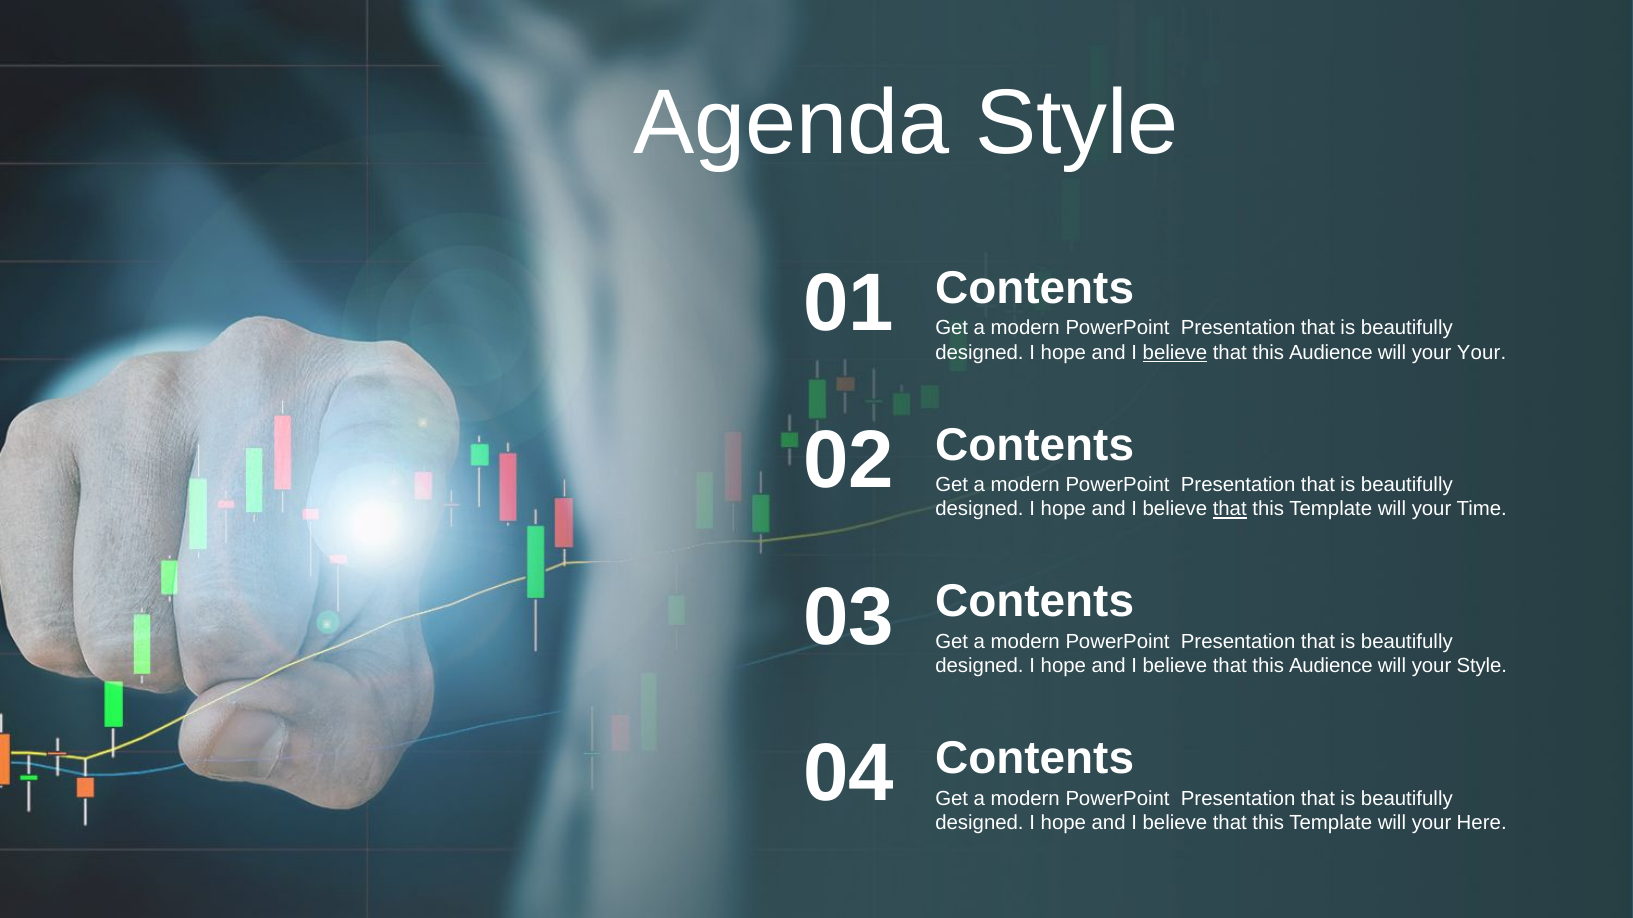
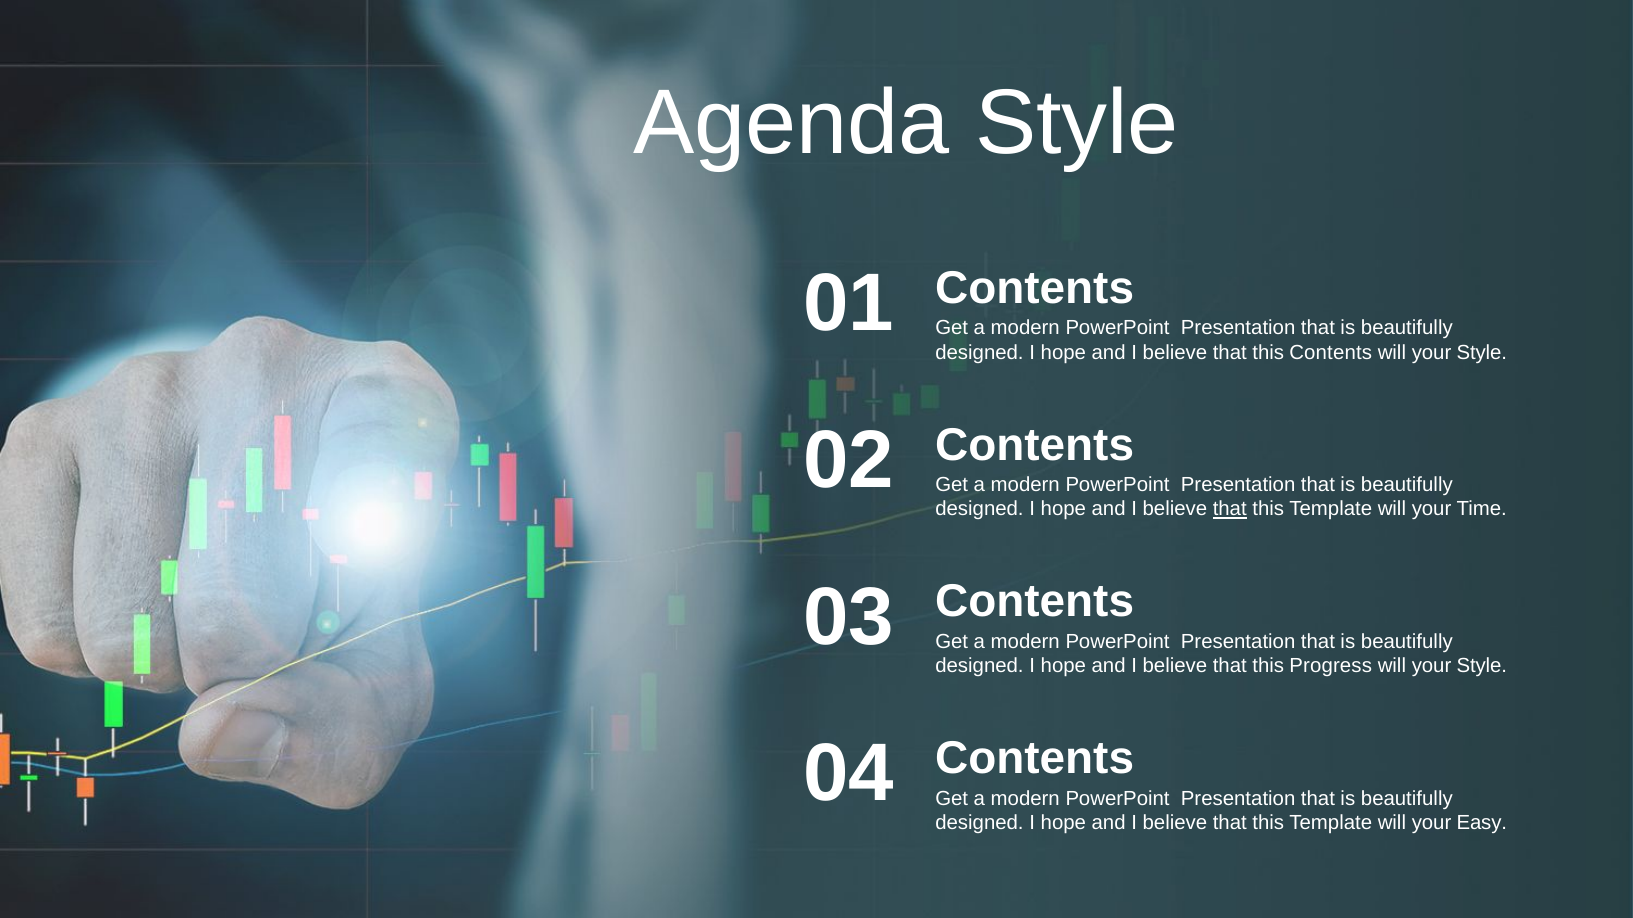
believe at (1175, 353) underline: present -> none
Audience at (1331, 353): Audience -> Contents
Your at (1482, 353): Your -> Style
Audience at (1331, 666): Audience -> Progress
Here: Here -> Easy
